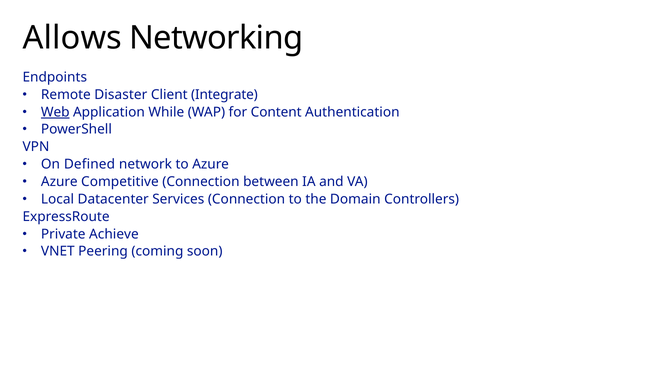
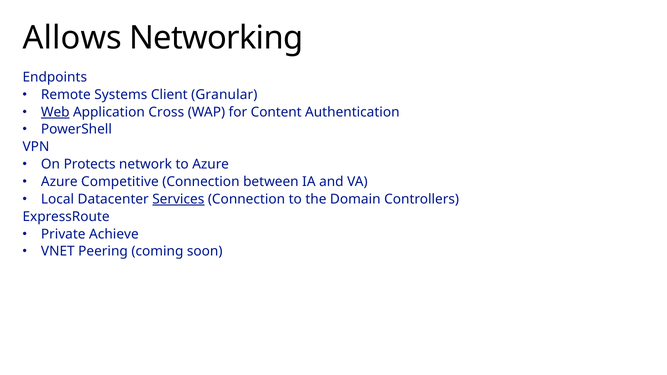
Disaster: Disaster -> Systems
Integrate: Integrate -> Granular
While: While -> Cross
Defined: Defined -> Protects
Services underline: none -> present
